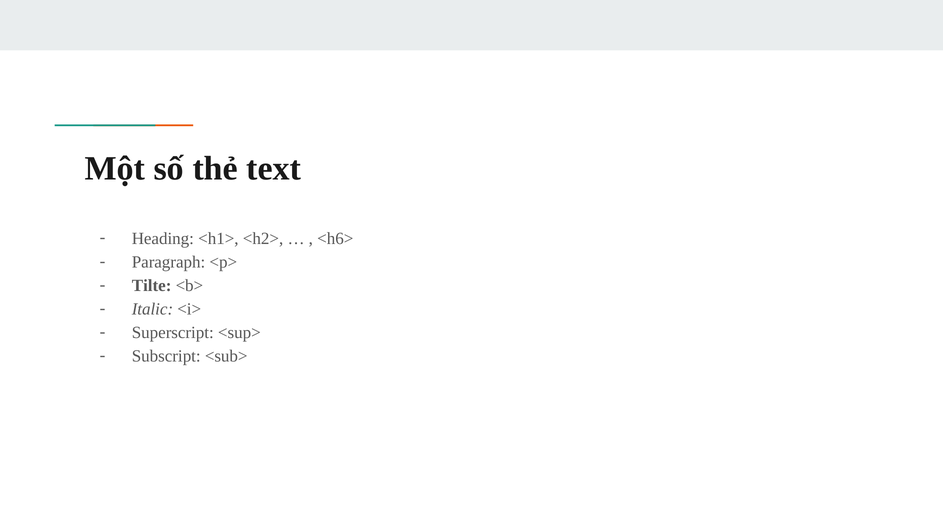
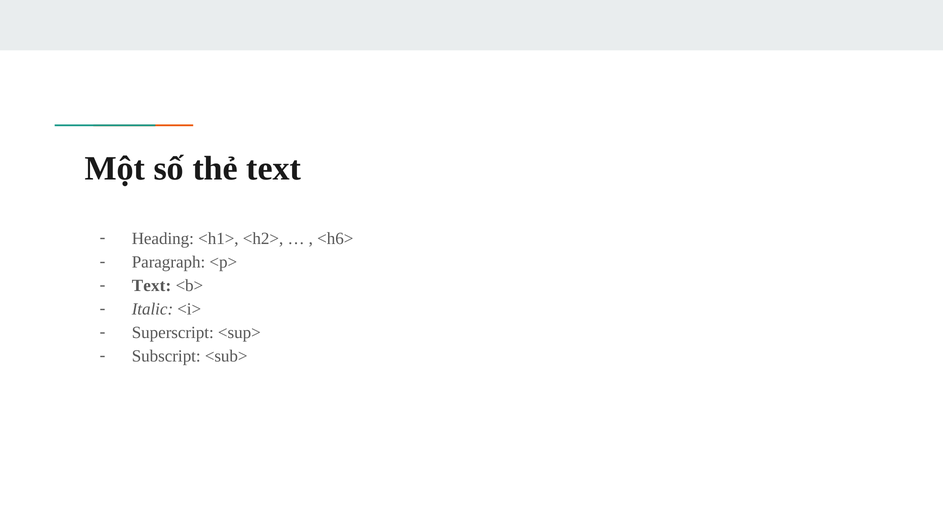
Tilte at (152, 285): Tilte -> Text
